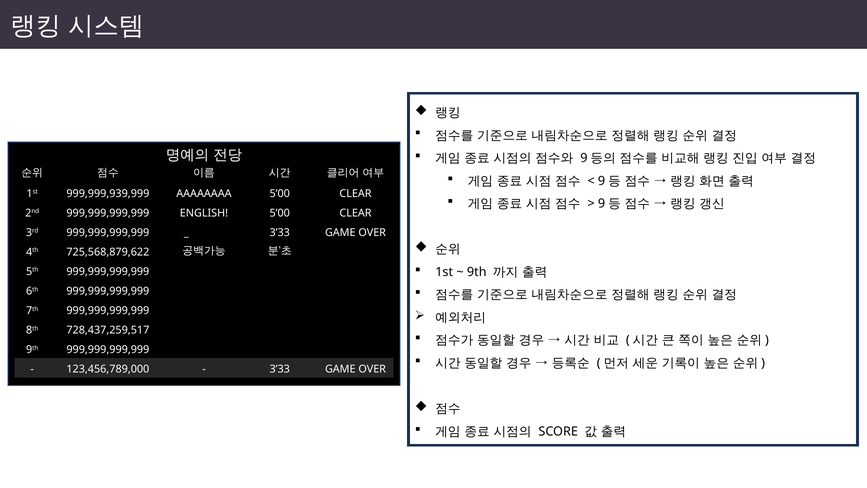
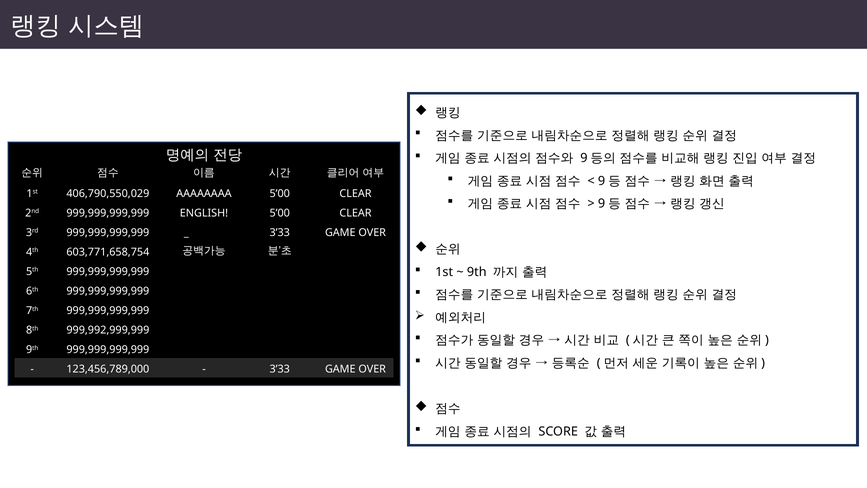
999,999,939,999: 999,999,939,999 -> 406,790,550,029
725,568,879,622: 725,568,879,622 -> 603,771,658,754
728,437,259,517: 728,437,259,517 -> 999,992,999,999
